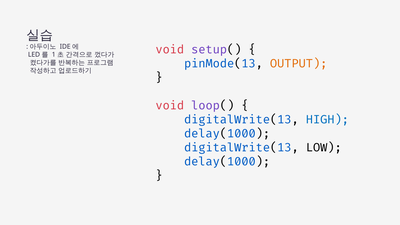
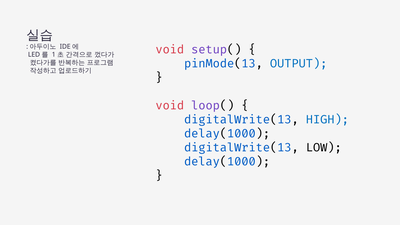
OUTPUT colour: orange -> blue
